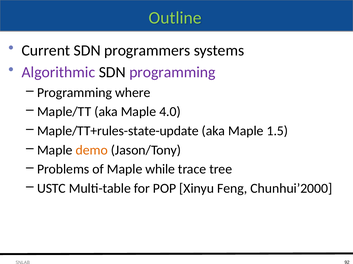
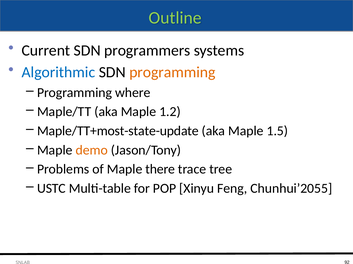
Algorithmic colour: purple -> blue
programming at (172, 72) colour: purple -> orange
4.0: 4.0 -> 1.2
Maple/TT+rules-state-update: Maple/TT+rules-state-update -> Maple/TT+most-state-update
while: while -> there
Chunhui’2000: Chunhui’2000 -> Chunhui’2055
